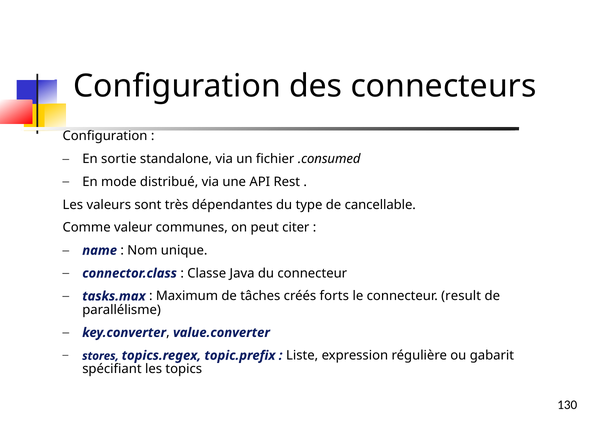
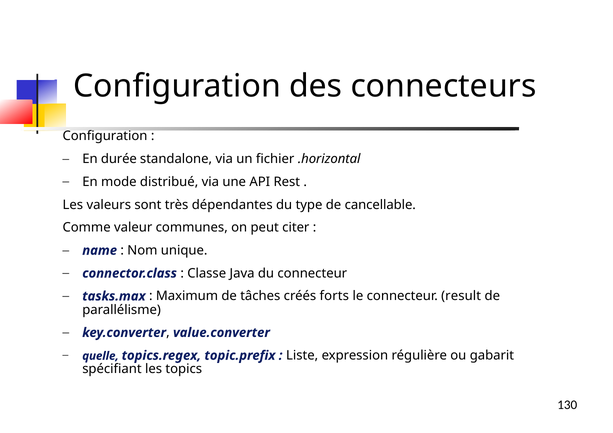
sortie: sortie -> durée
.consumed: .consumed -> .horizontal
stores: stores -> quelle
